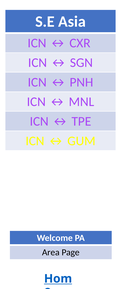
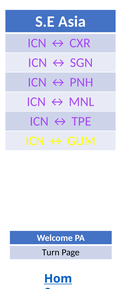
Area: Area -> Turn
